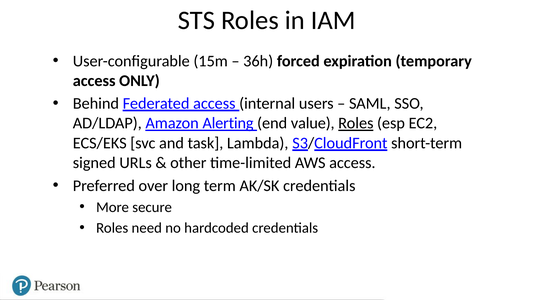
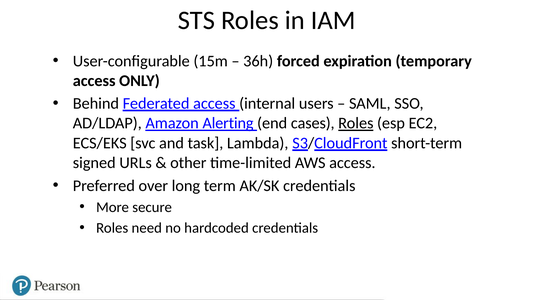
value: value -> cases
